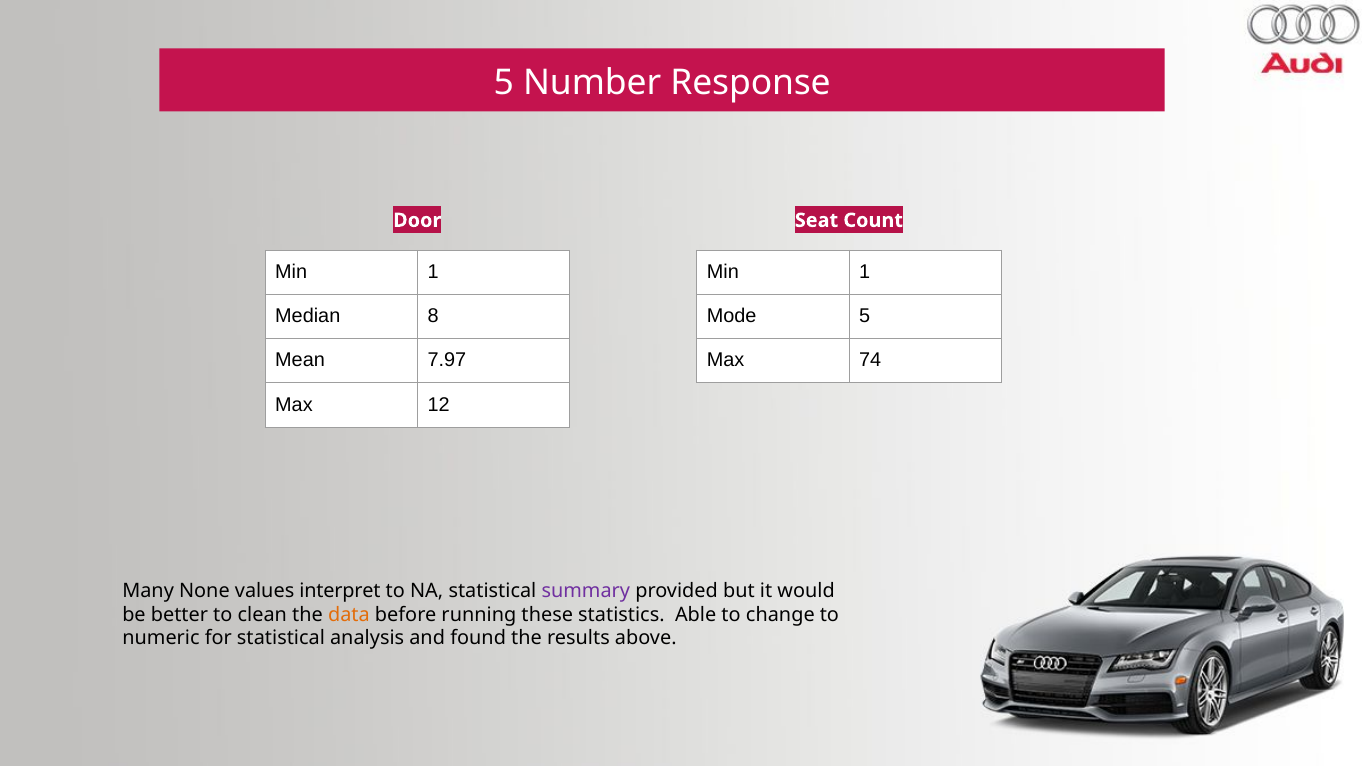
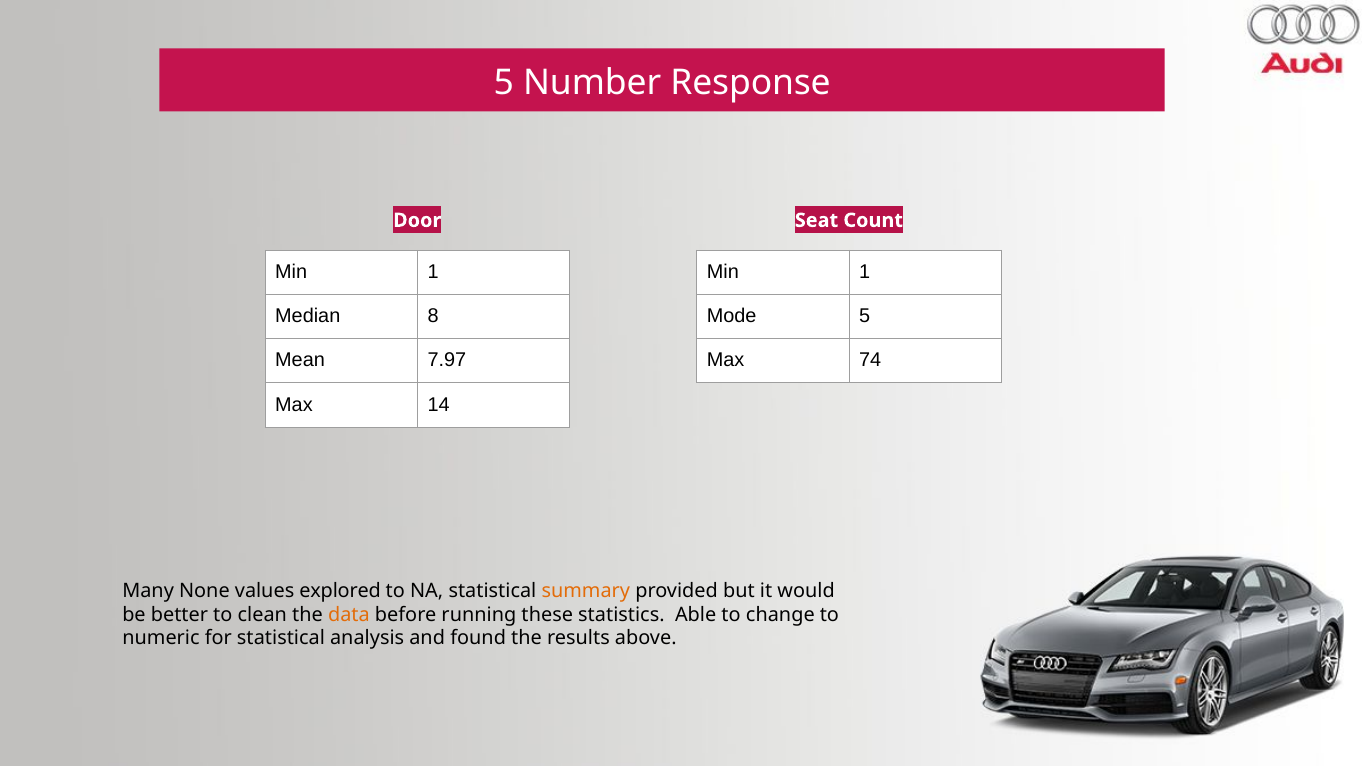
12: 12 -> 14
interpret: interpret -> explored
summary colour: purple -> orange
